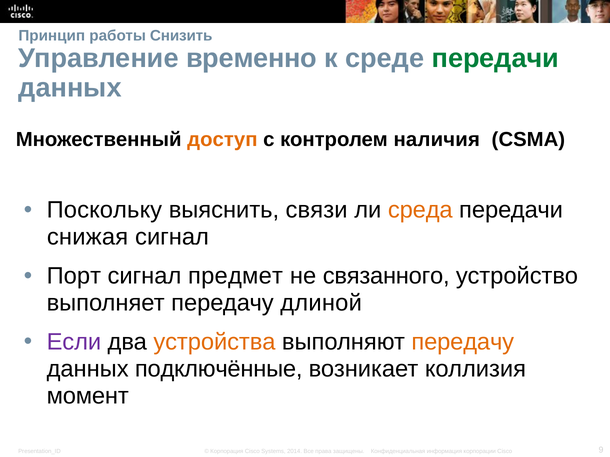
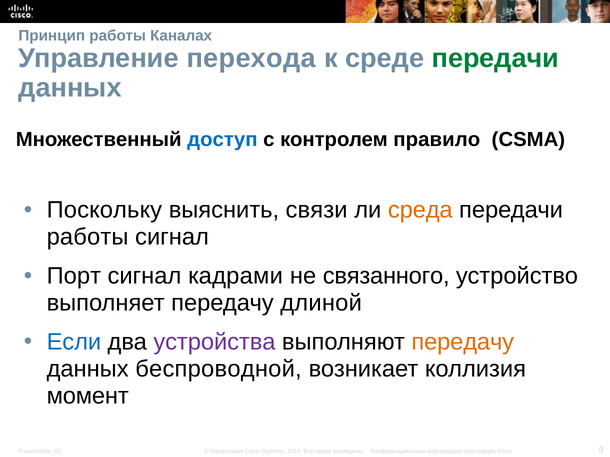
Снизить: Снизить -> Каналах
временно: временно -> перехода
доступ colour: orange -> blue
наличия: наличия -> правило
снижая at (88, 237): снижая -> работы
предмет: предмет -> кадрами
Если colour: purple -> blue
устройства colour: orange -> purple
подключённые: подключённые -> беспроводной
